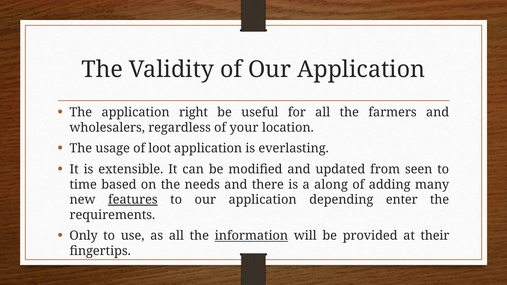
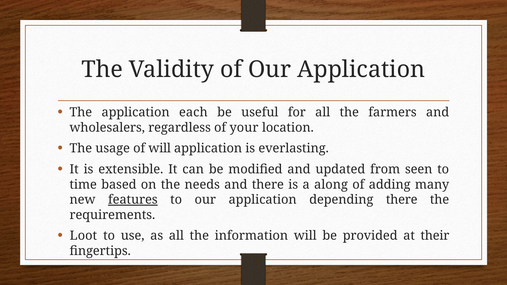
right: right -> each
of loot: loot -> will
depending enter: enter -> there
Only: Only -> Loot
information underline: present -> none
